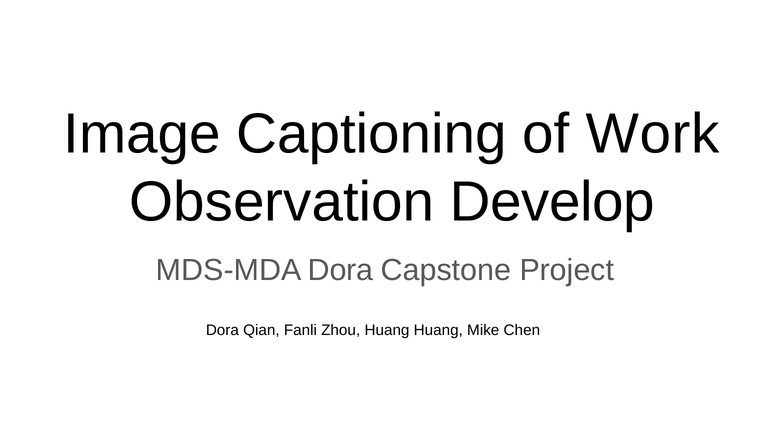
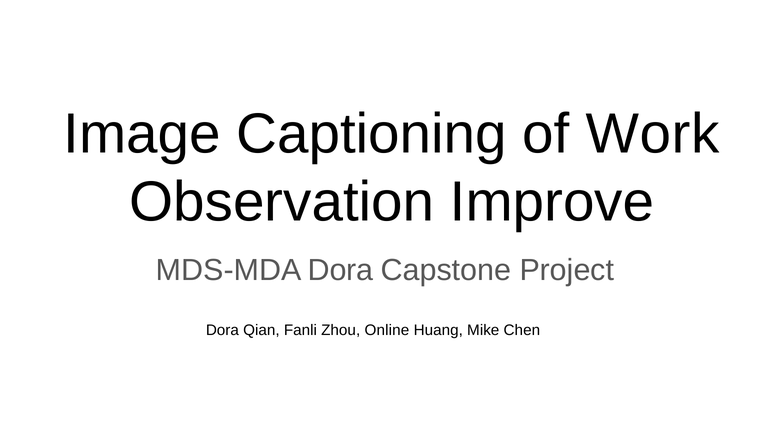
Develop: Develop -> Improve
Zhou Huang: Huang -> Online
